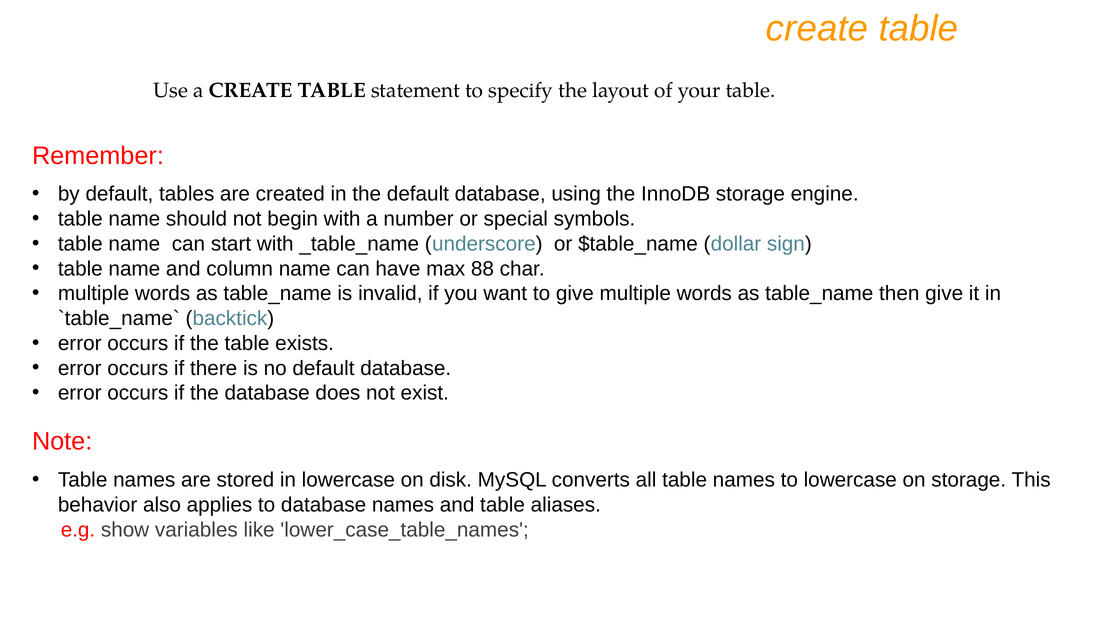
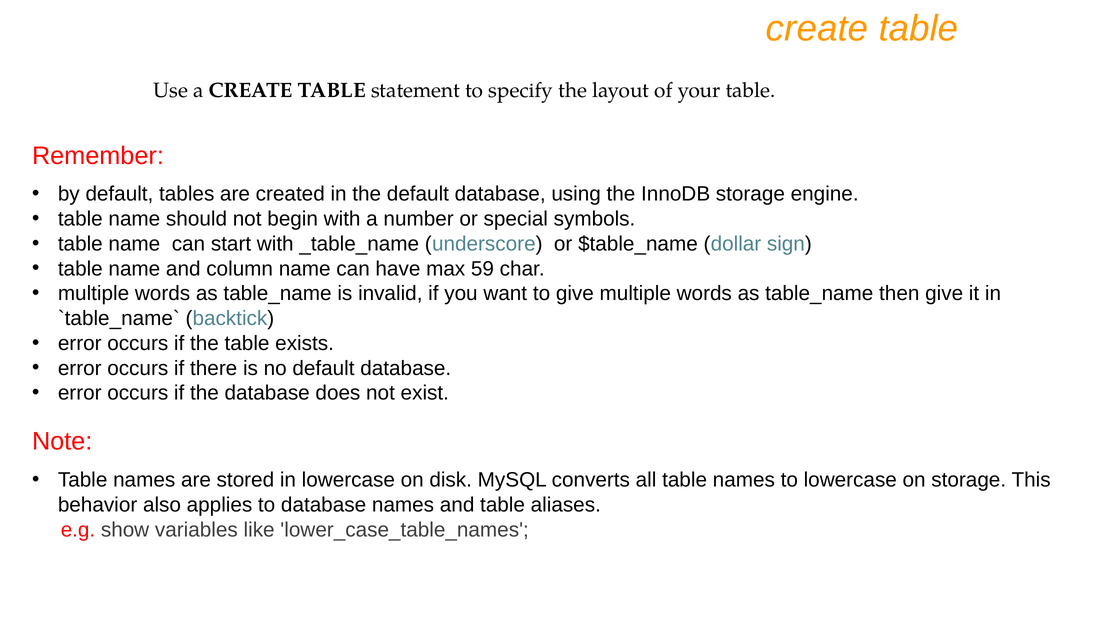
88: 88 -> 59
